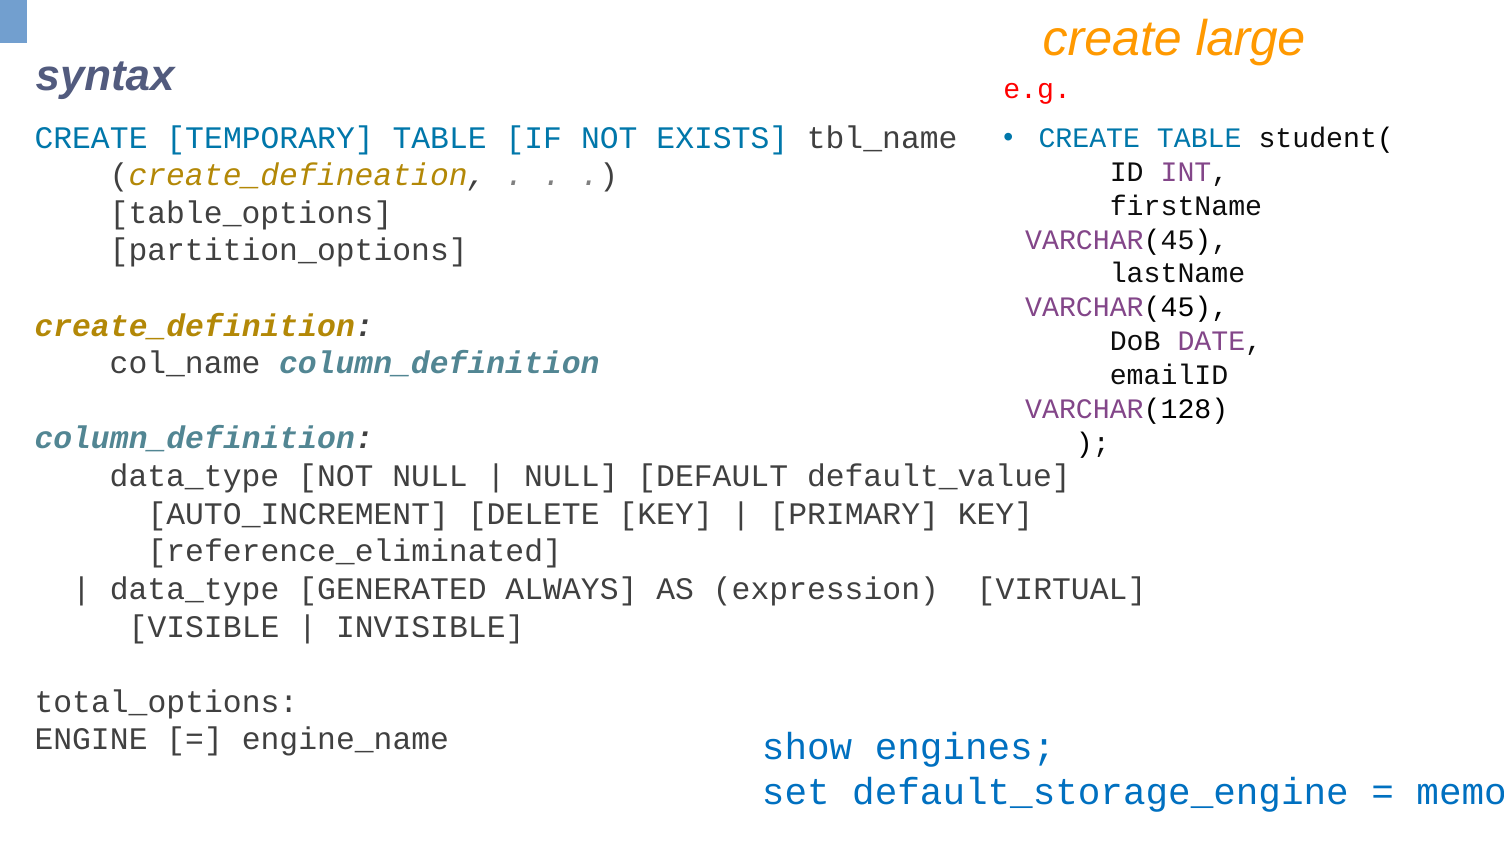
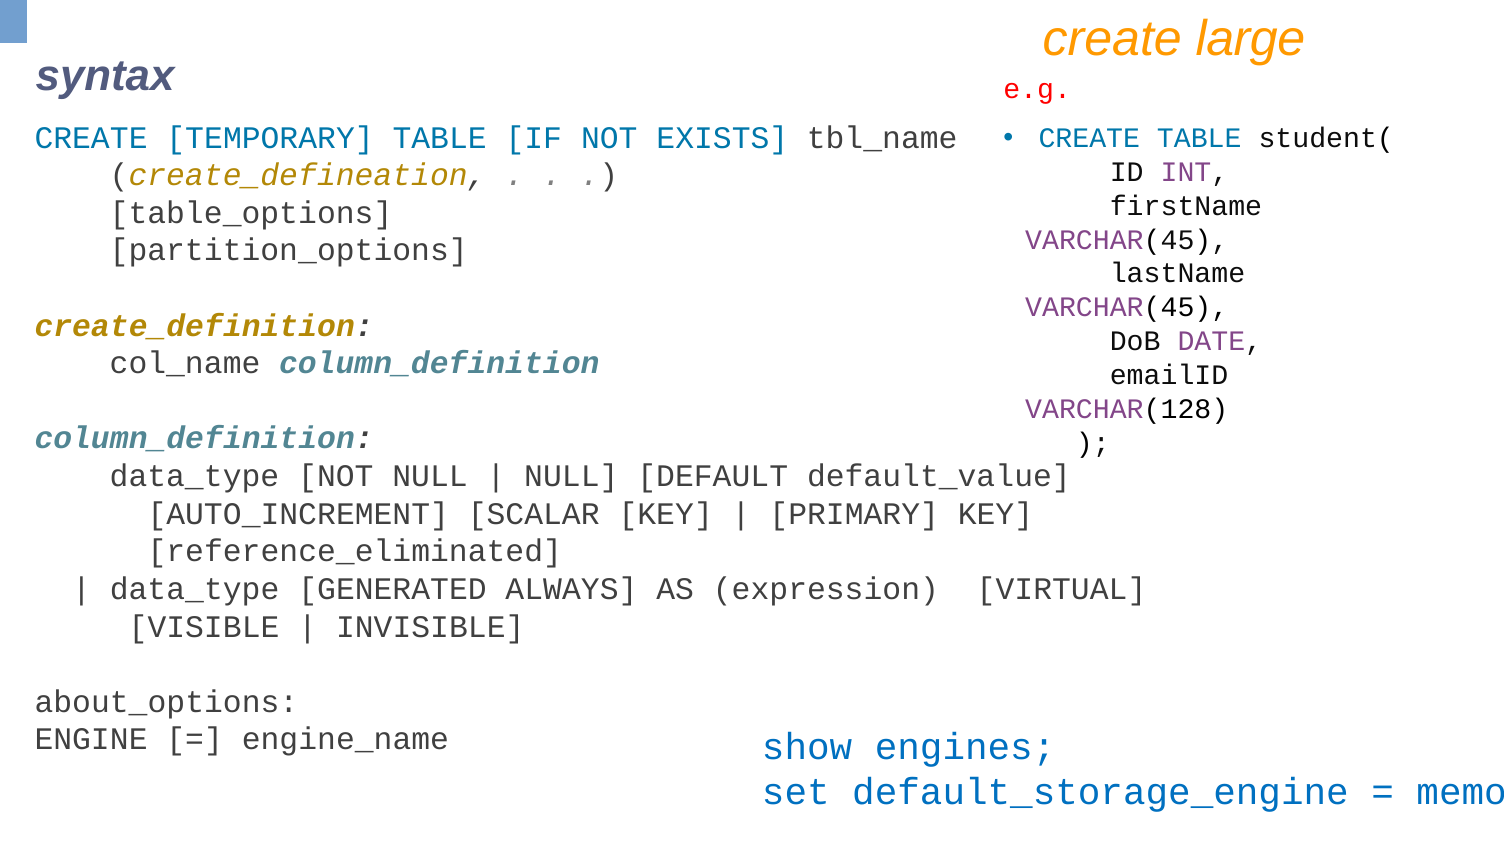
DELETE: DELETE -> SCALAR
total_options: total_options -> about_options
